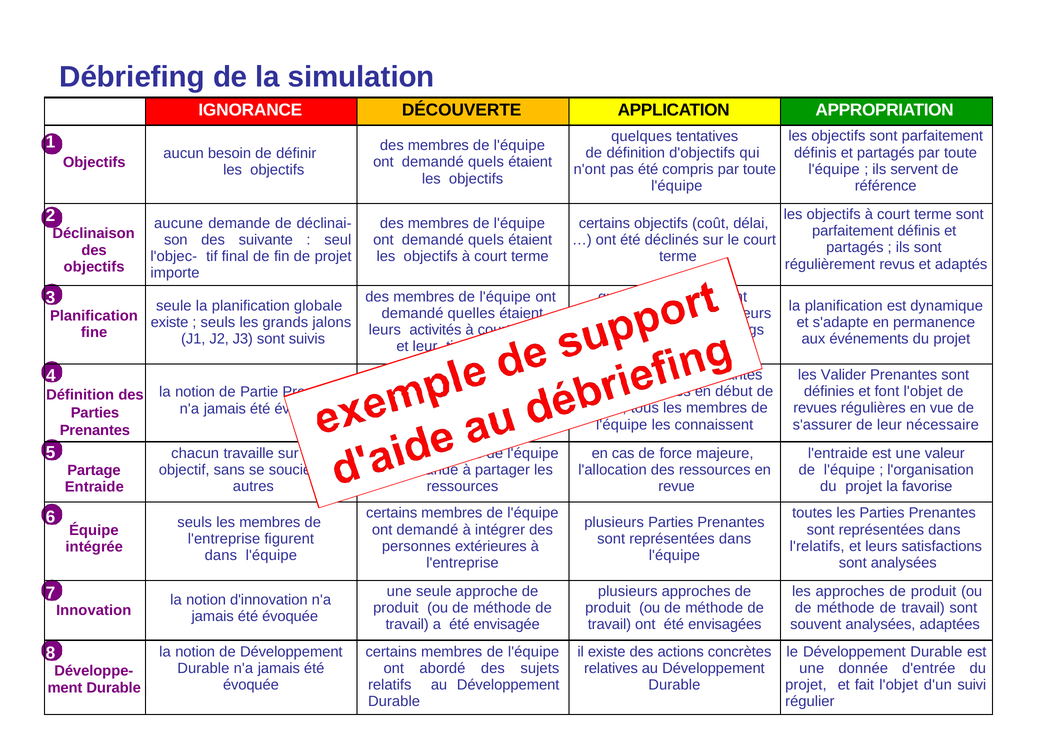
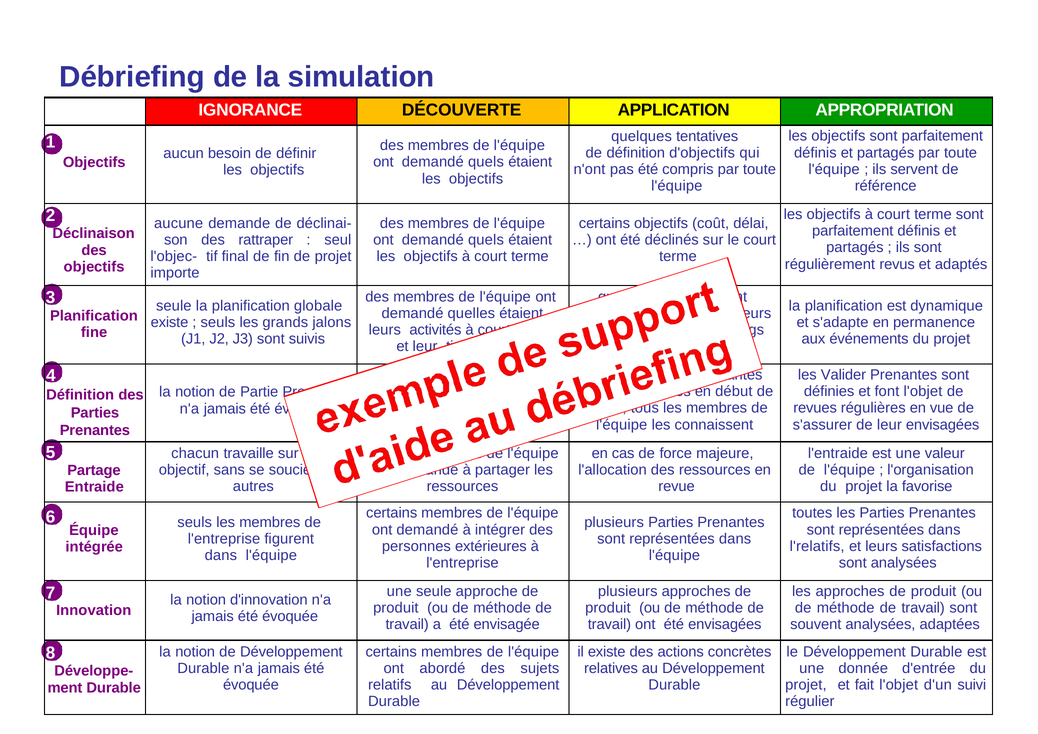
suivante: suivante -> rattraper
leur nécessaire: nécessaire -> envisagées
